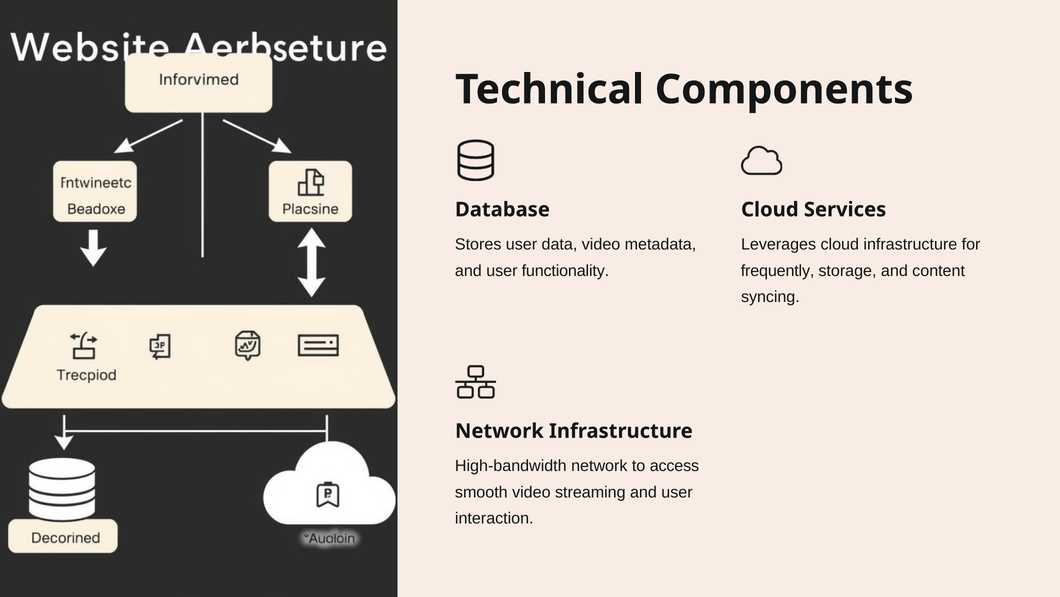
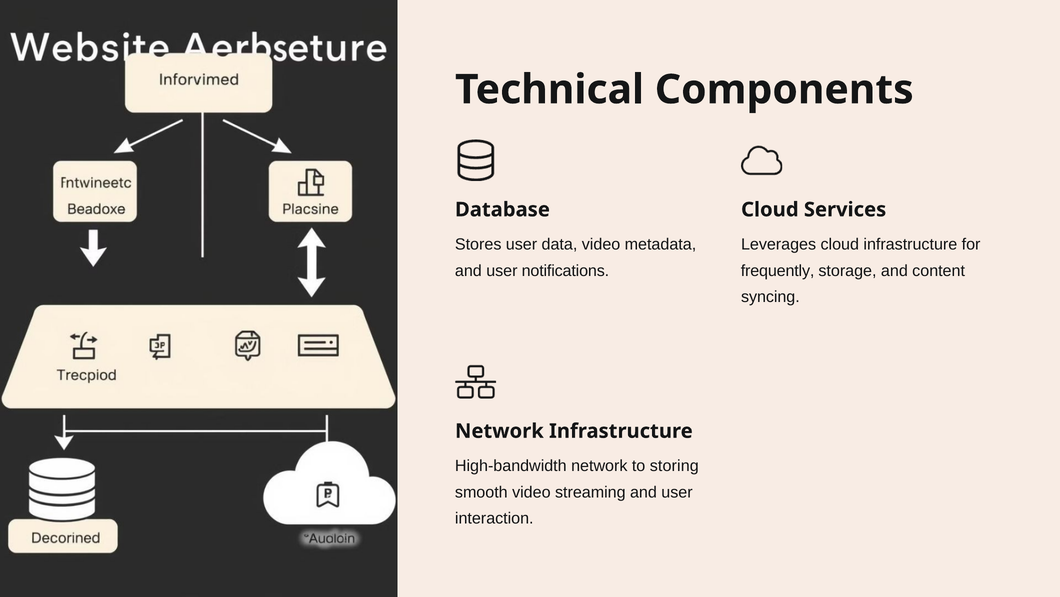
functionality: functionality -> notifications
access: access -> storing
